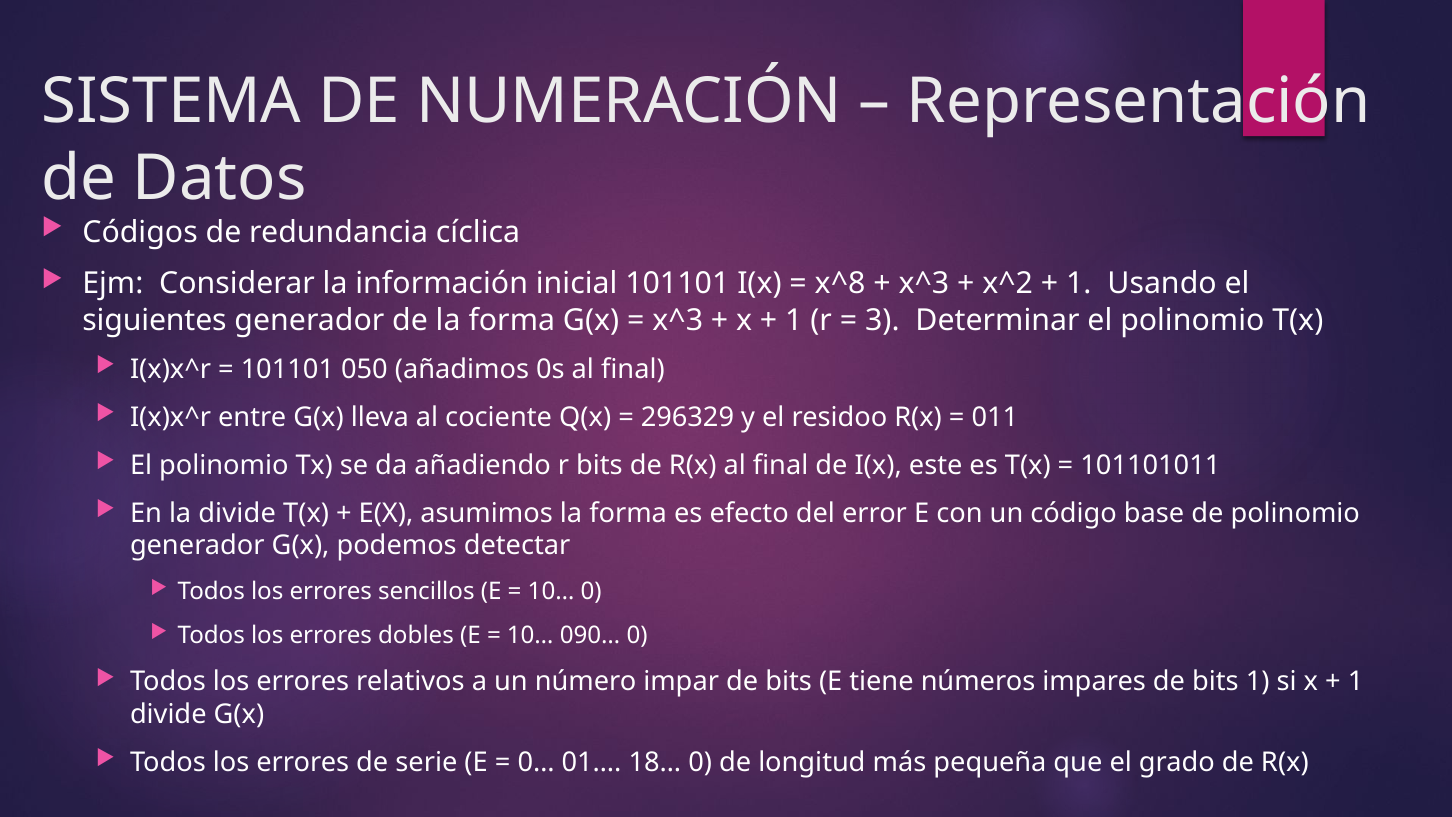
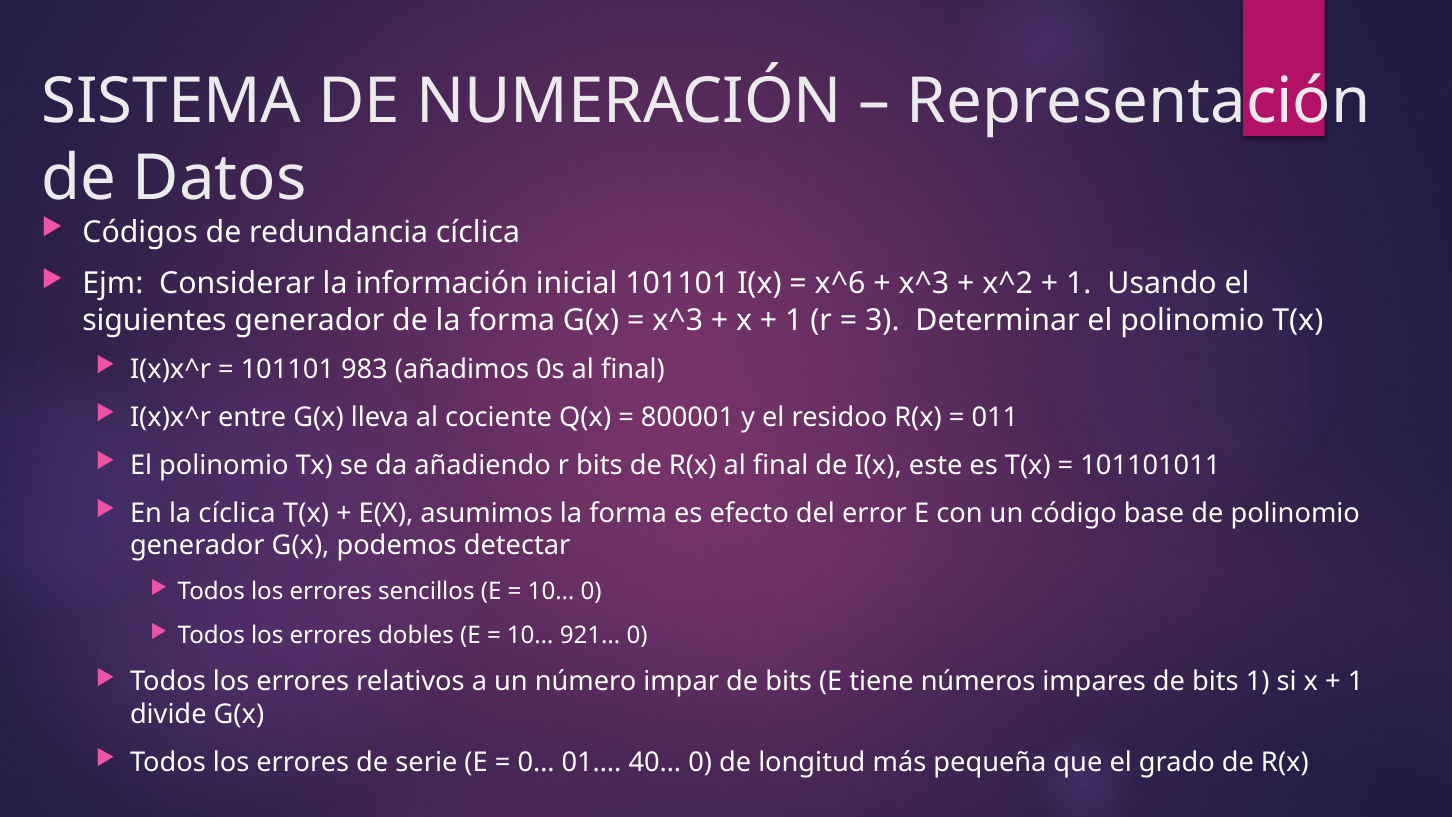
x^8: x^8 -> x^6
050: 050 -> 983
296329: 296329 -> 800001
la divide: divide -> cíclica
090…: 090… -> 921…
18…: 18… -> 40…
